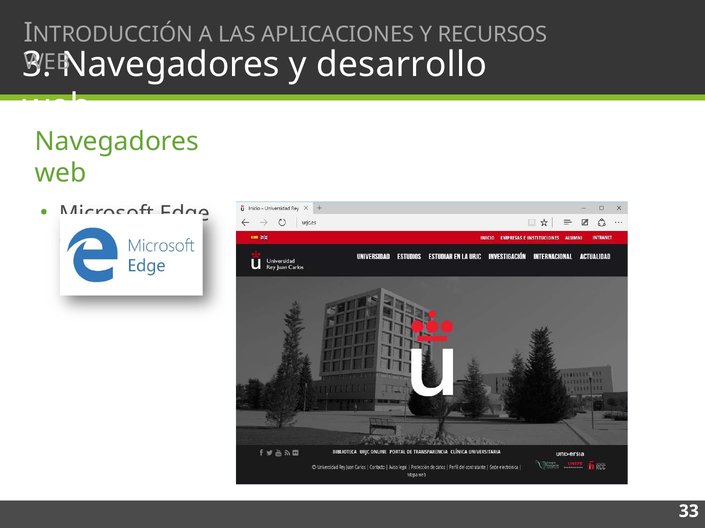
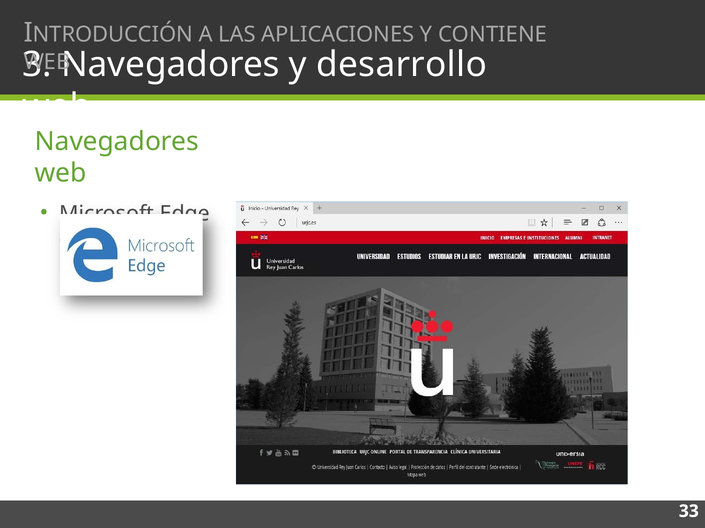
RECURSOS: RECURSOS -> CONTIENE
